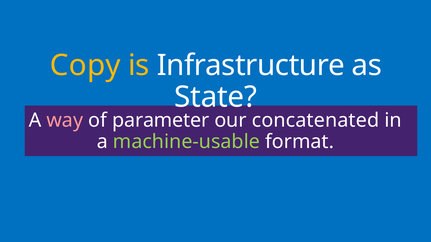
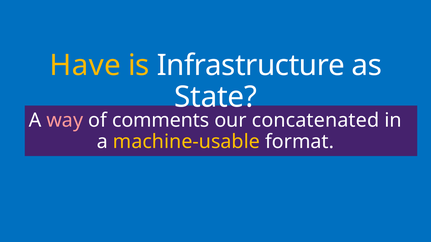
Copy: Copy -> Have
parameter: parameter -> comments
machine-usable colour: light green -> yellow
